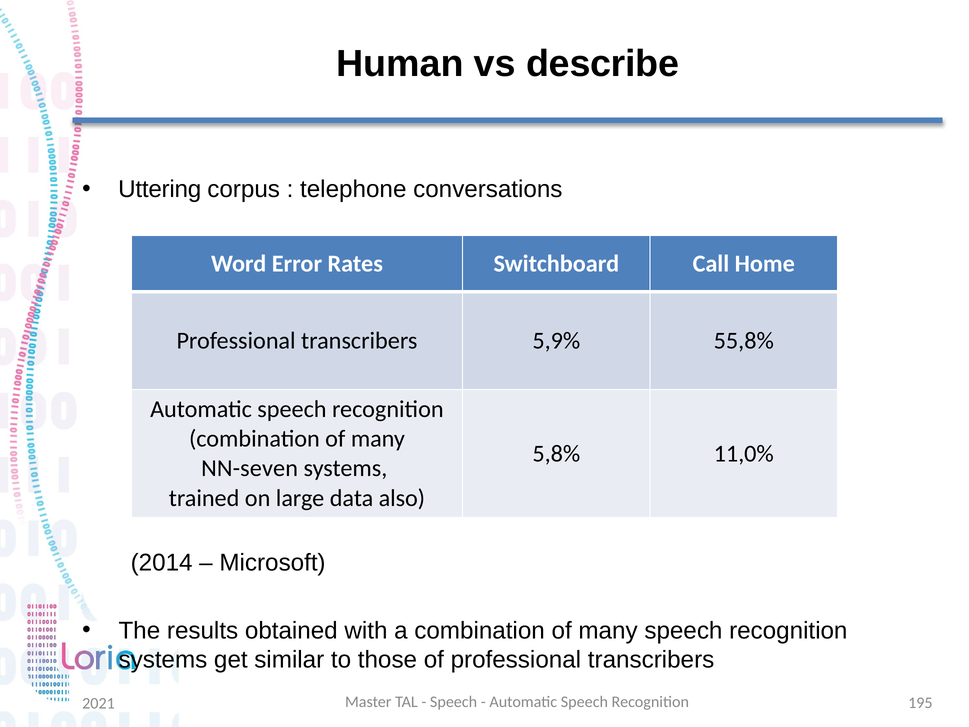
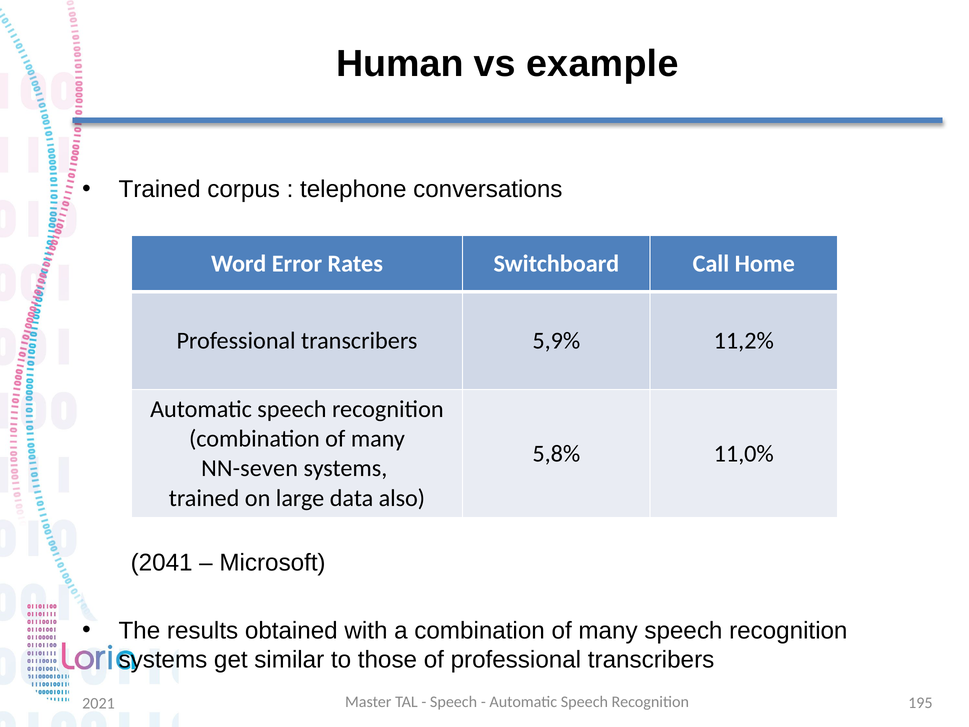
describe: describe -> example
Uttering at (160, 189): Uttering -> Trained
55,8%: 55,8% -> 11,2%
2014: 2014 -> 2041
